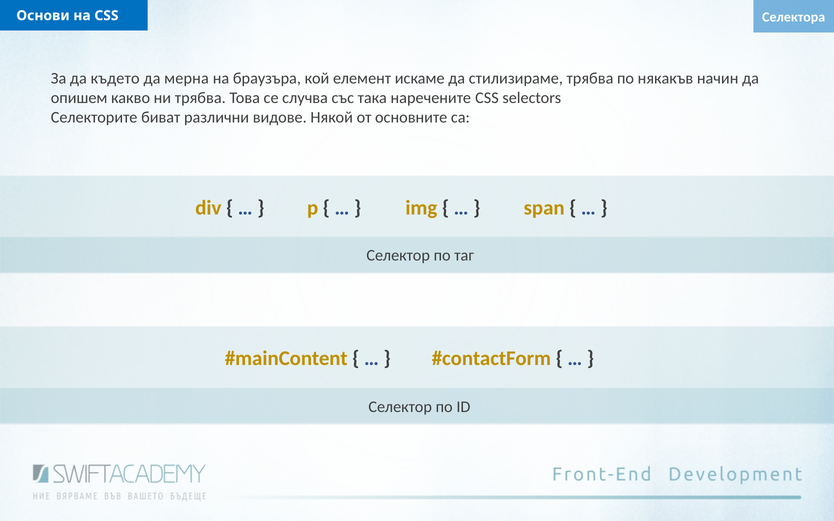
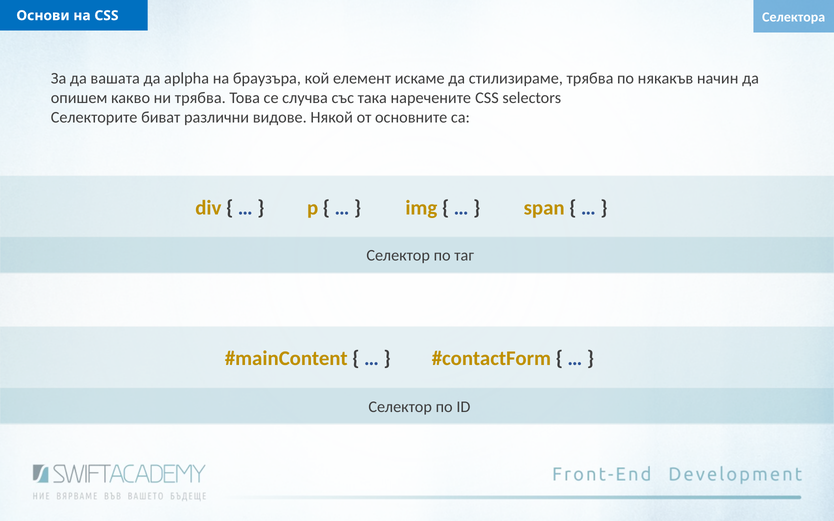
където: където -> вашата
мерна: мерна -> aplpha
